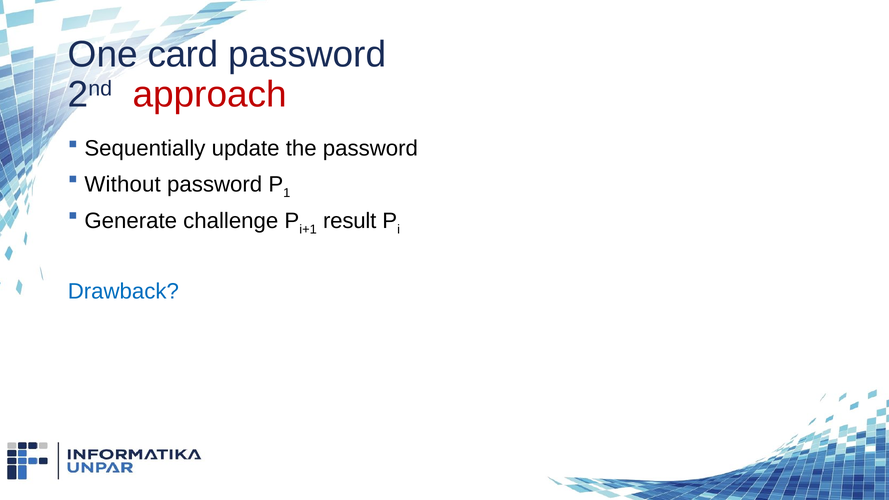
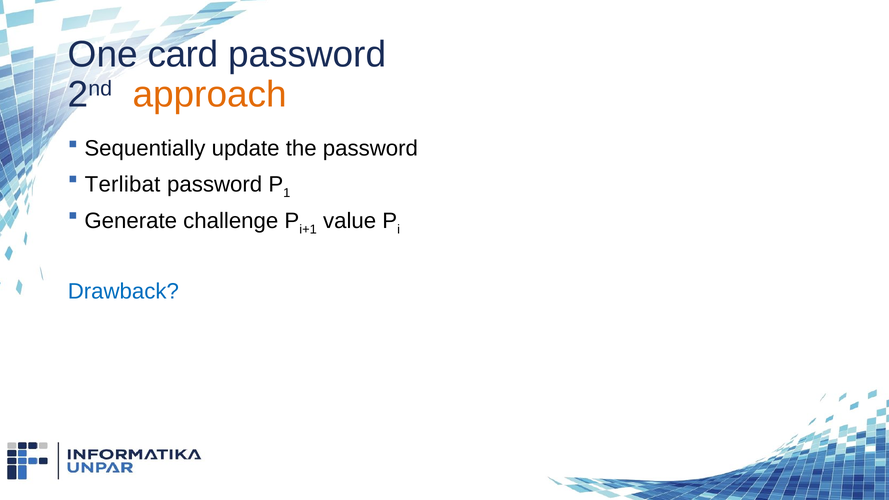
approach colour: red -> orange
Without: Without -> Terlibat
result: result -> value
